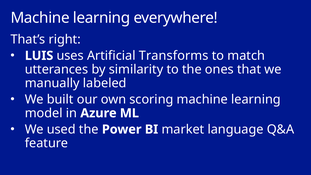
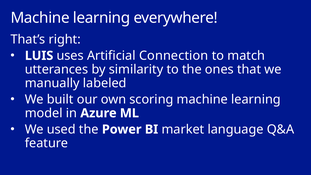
Transforms: Transforms -> Connection
